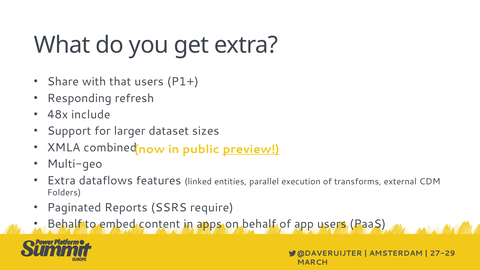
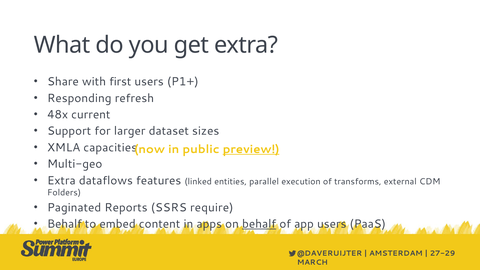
that: that -> first
include: include -> current
combined: combined -> capacities
behalf at (259, 224) underline: none -> present
